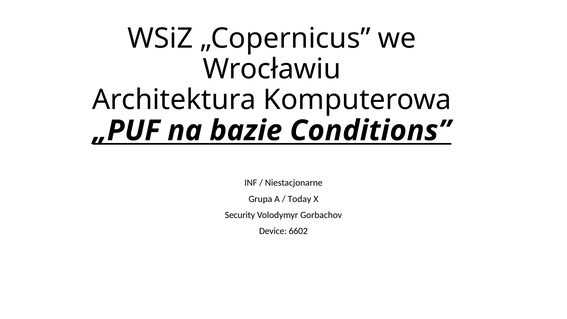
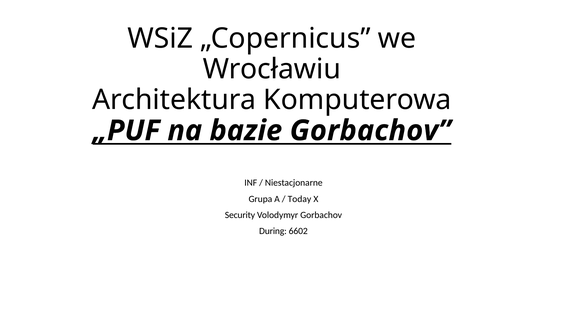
bazie Conditions: Conditions -> Gorbachov
Device: Device -> During
